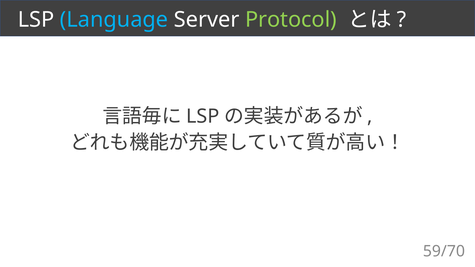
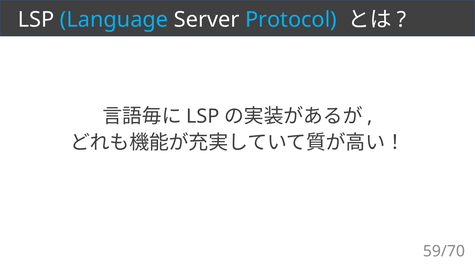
Protocol colour: light green -> light blue
